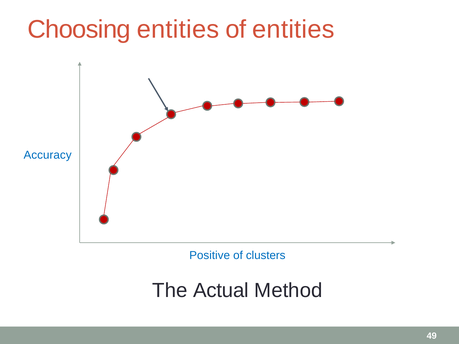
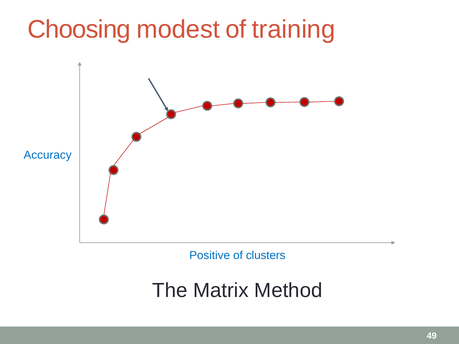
Choosing entities: entities -> modest
of entities: entities -> training
Actual: Actual -> Matrix
